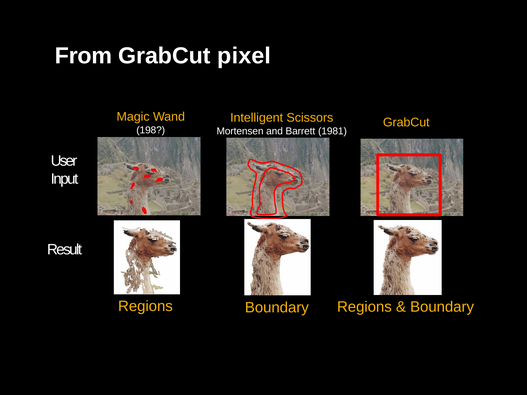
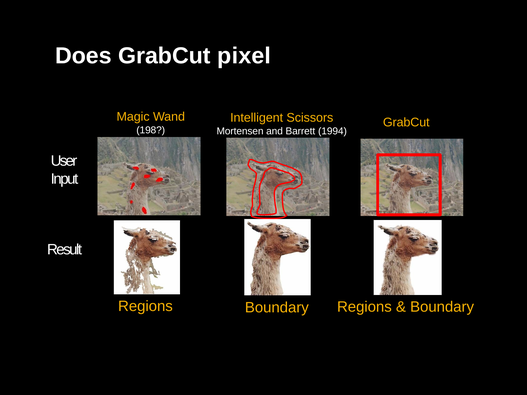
From: From -> Does
1981: 1981 -> 1994
